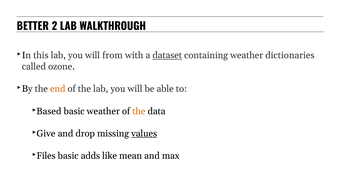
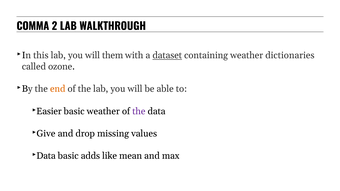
BETTER: BETTER -> COMMA
from: from -> them
Based: Based -> Easier
the at (139, 111) colour: orange -> purple
values underline: present -> none
Files at (46, 156): Files -> Data
